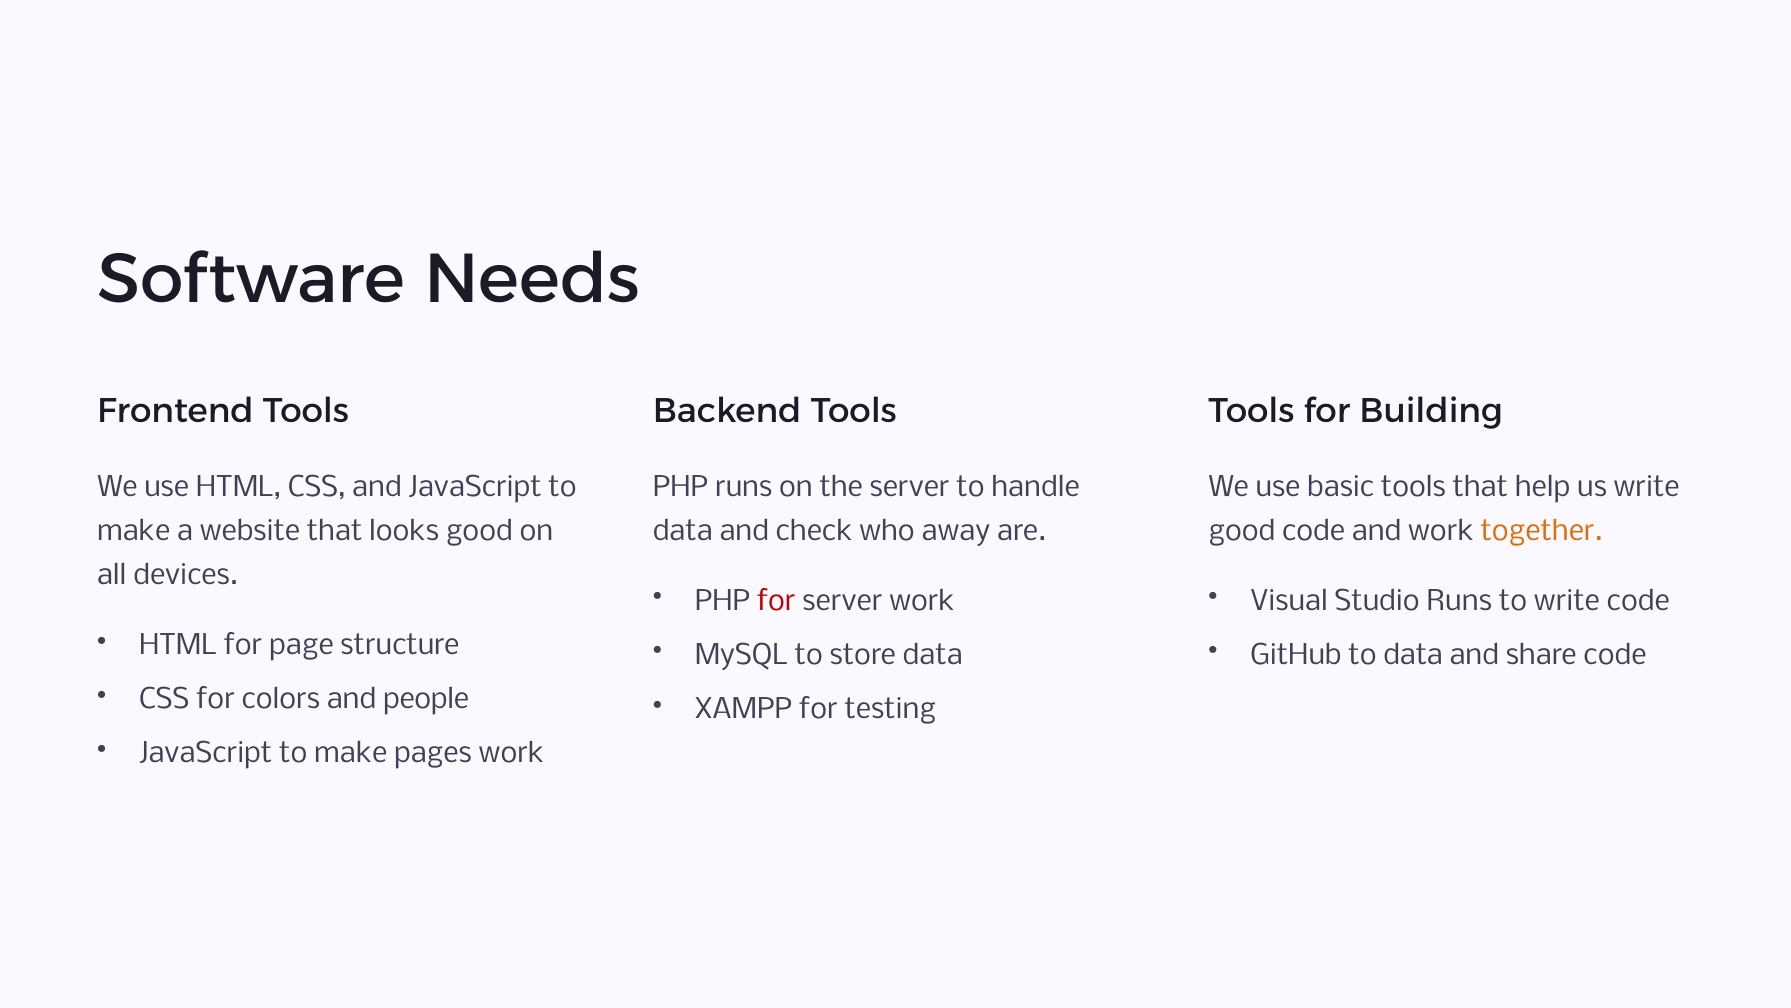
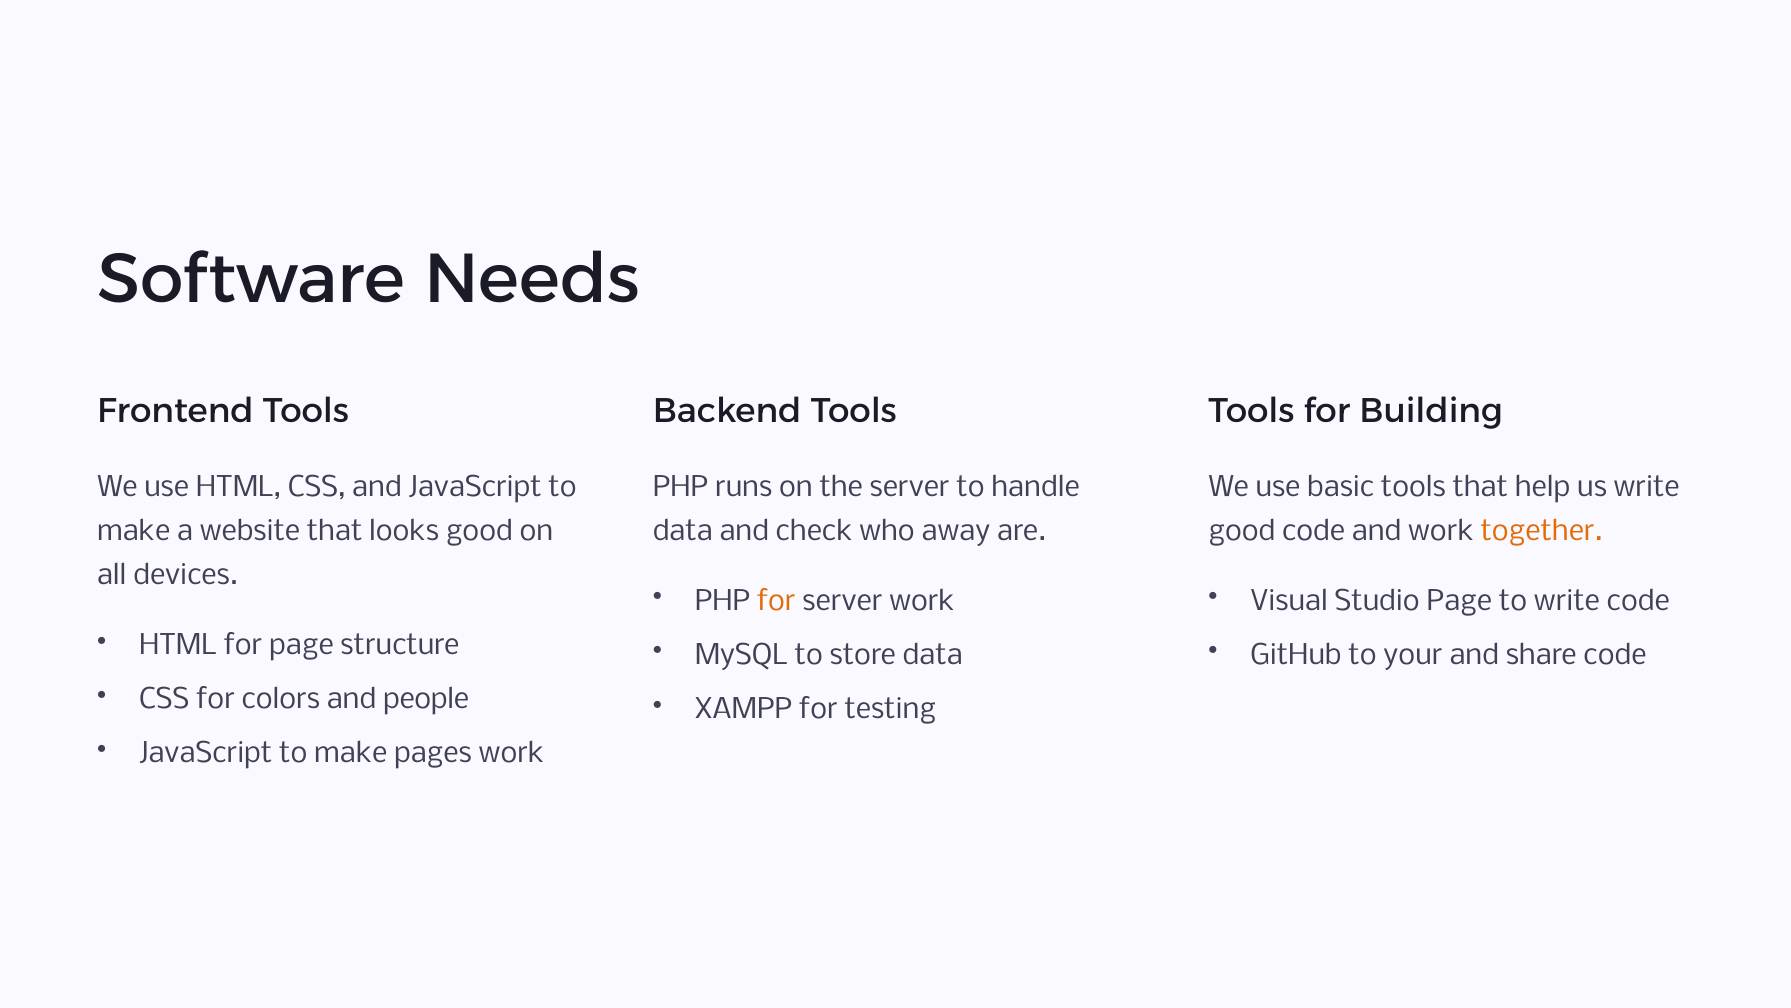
for at (776, 601) colour: red -> orange
Studio Runs: Runs -> Page
to data: data -> your
